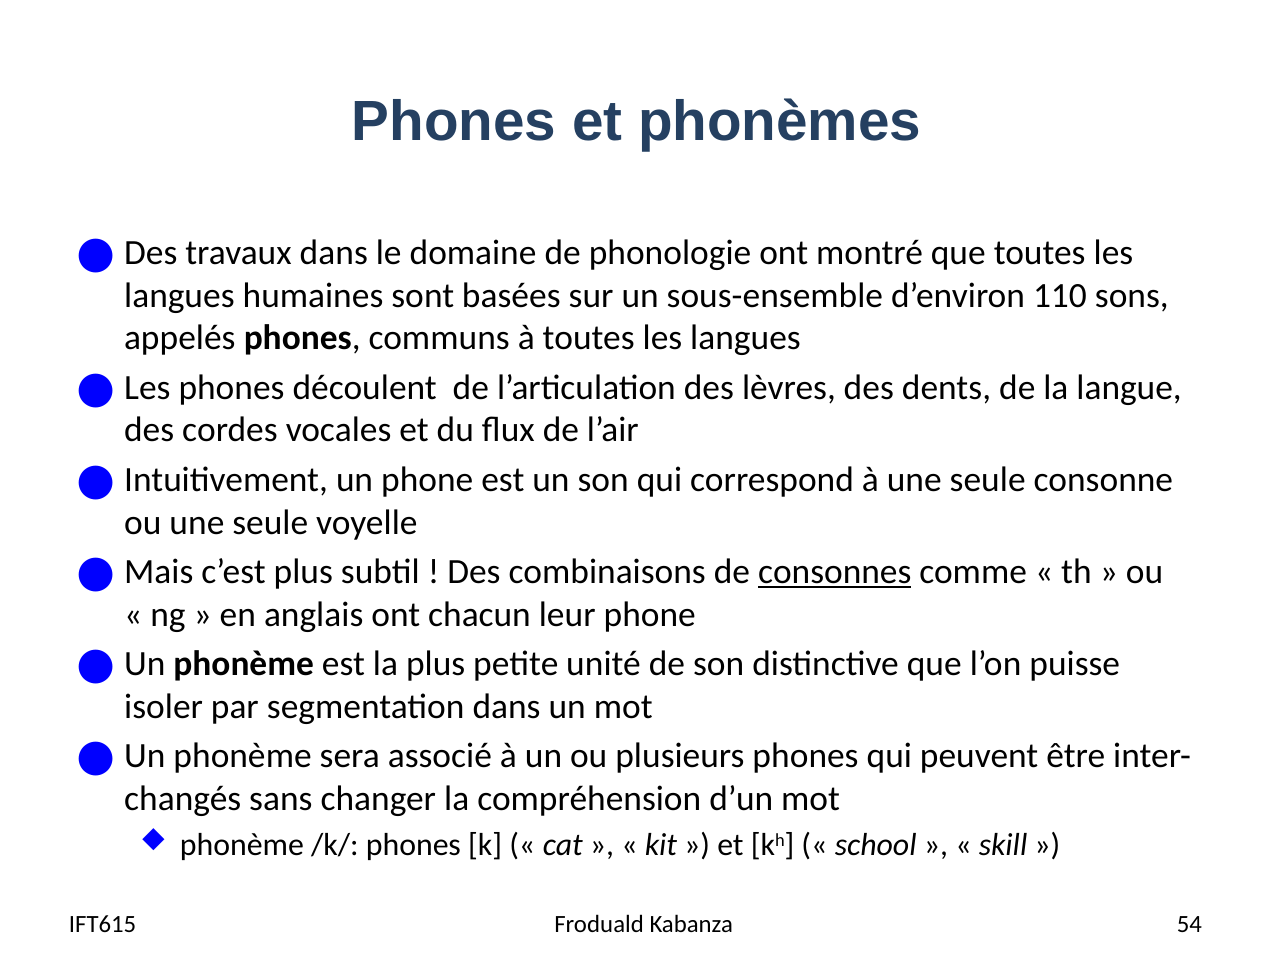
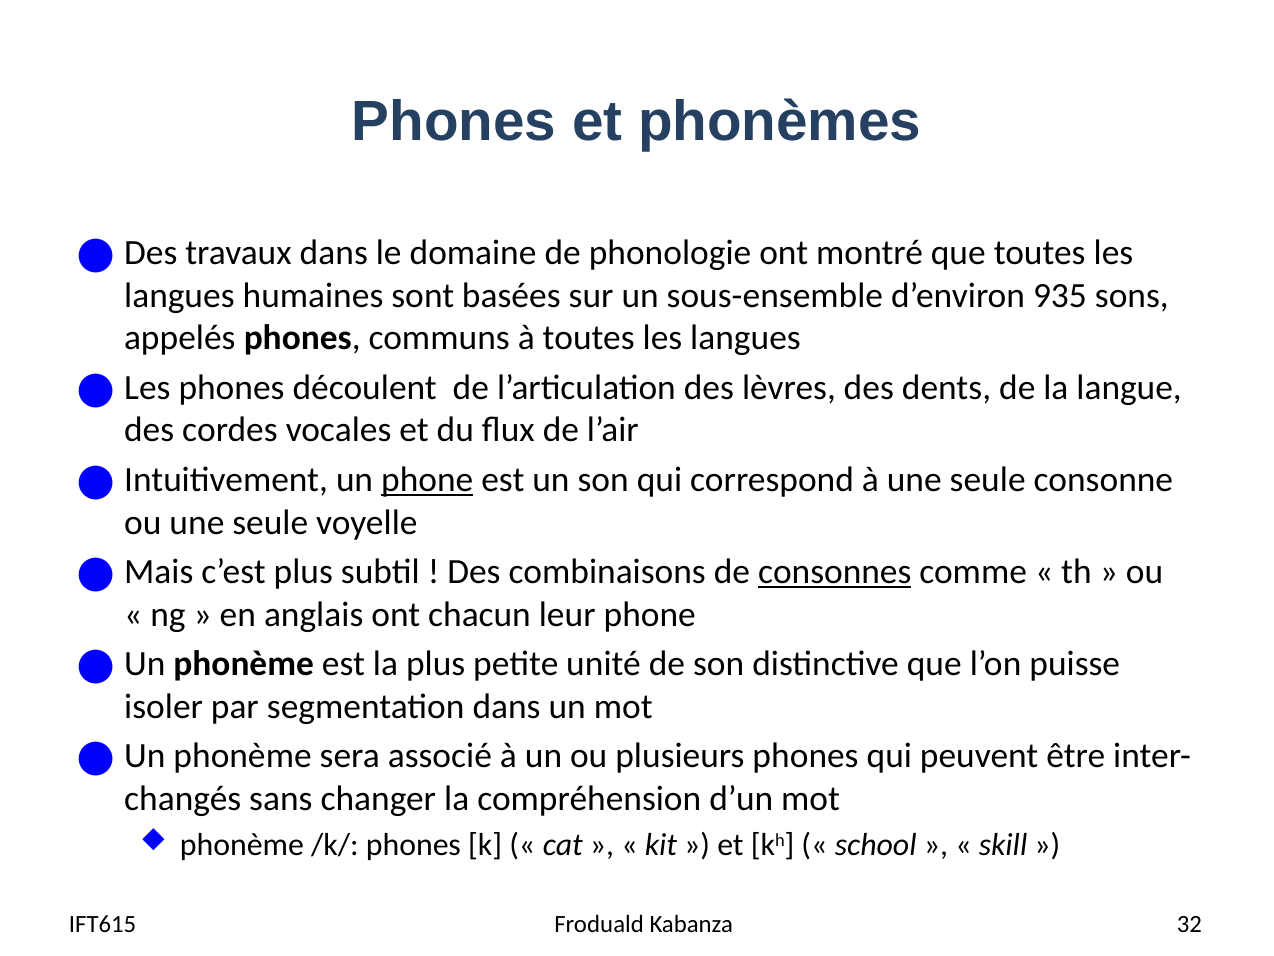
110: 110 -> 935
phone at (427, 480) underline: none -> present
54: 54 -> 32
